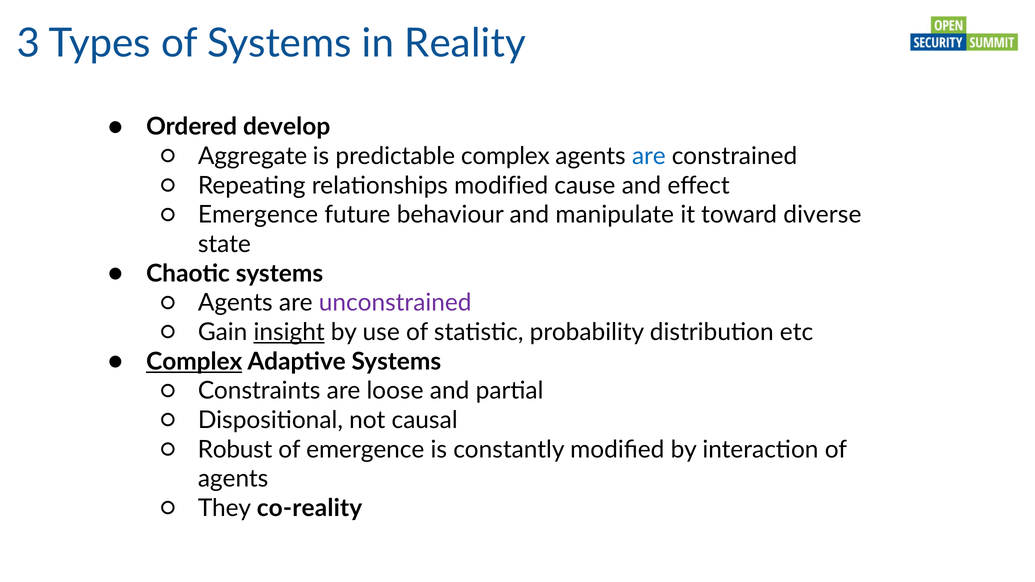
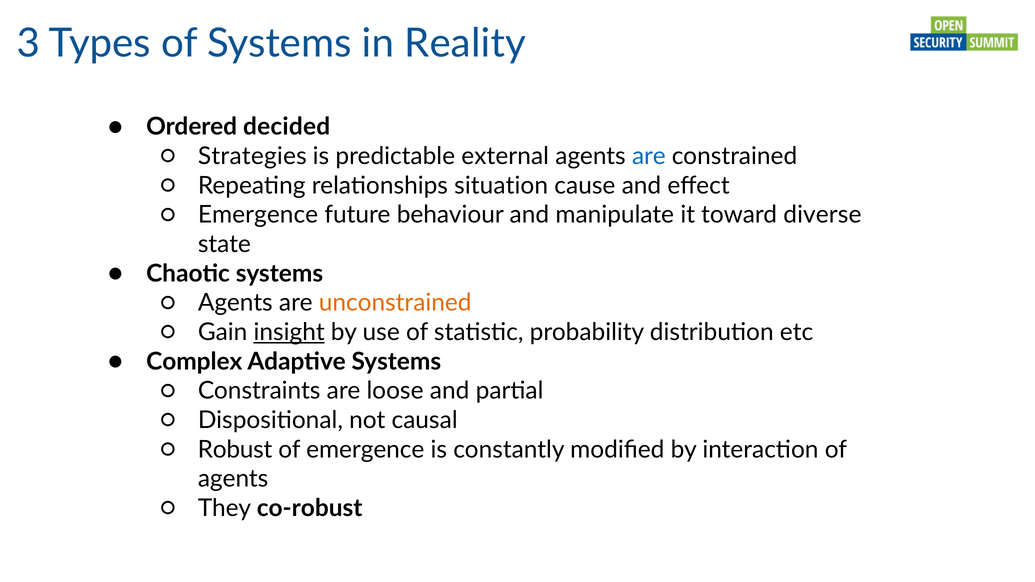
develop: develop -> decided
Aggregate: Aggregate -> Strategies
predictable complex: complex -> external
relationships modified: modified -> situation
unconstrained colour: purple -> orange
Complex at (194, 362) underline: present -> none
co-reality: co-reality -> co-robust
